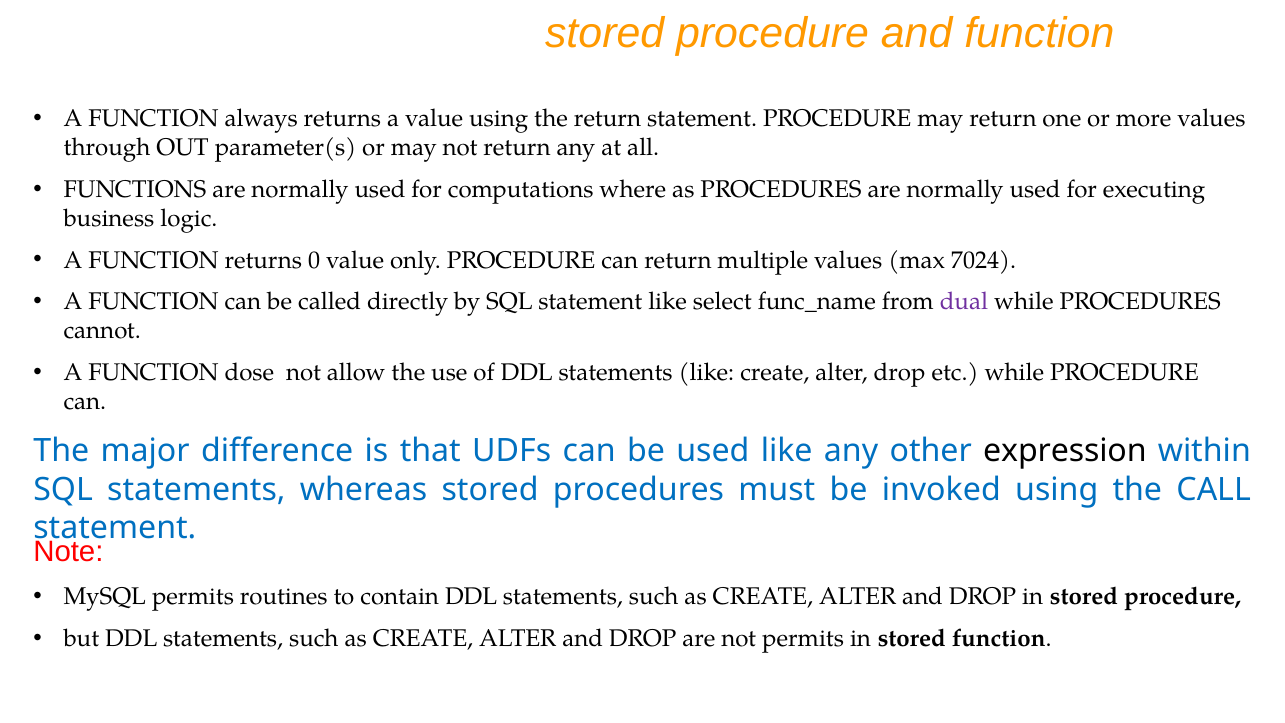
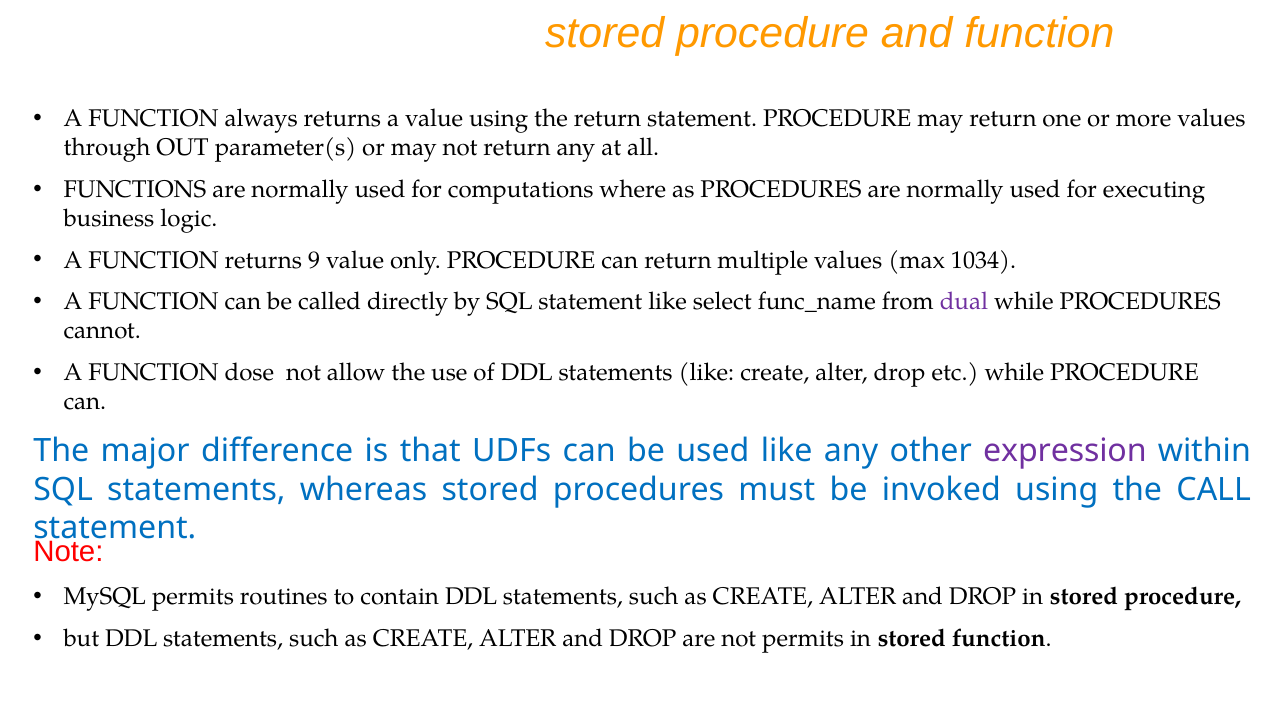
0: 0 -> 9
7024: 7024 -> 1034
expression colour: black -> purple
